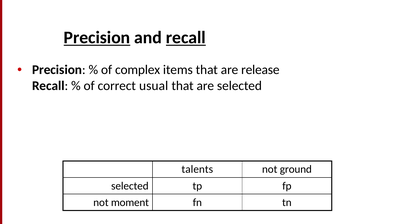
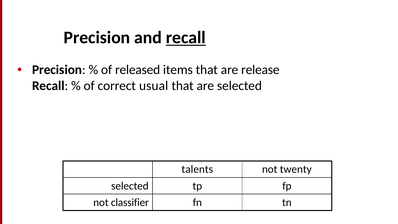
Precision at (97, 38) underline: present -> none
complex: complex -> released
ground: ground -> twenty
moment: moment -> classifier
